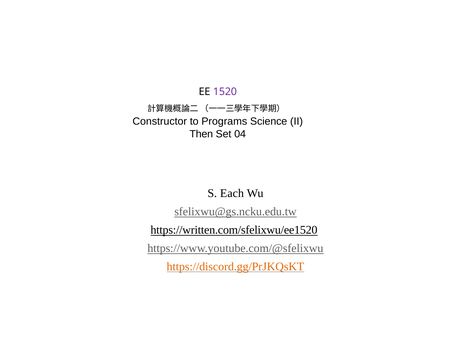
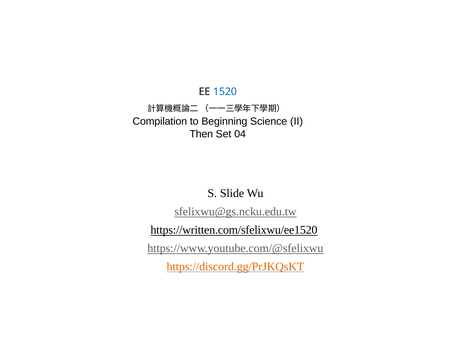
1520 colour: purple -> blue
Constructor: Constructor -> Compilation
Programs: Programs -> Beginning
Each: Each -> Slide
